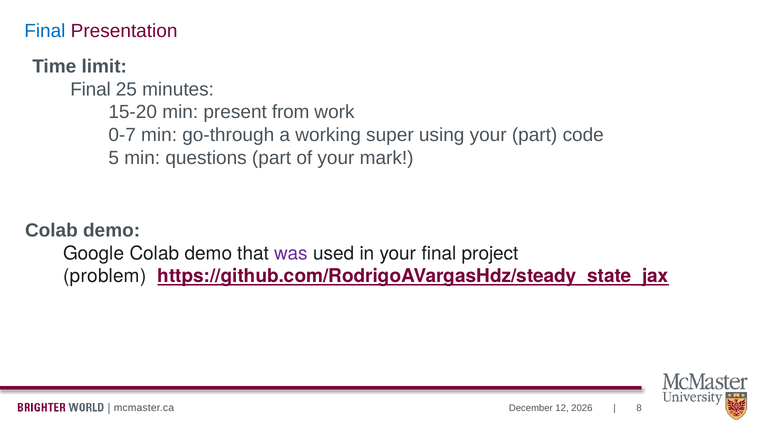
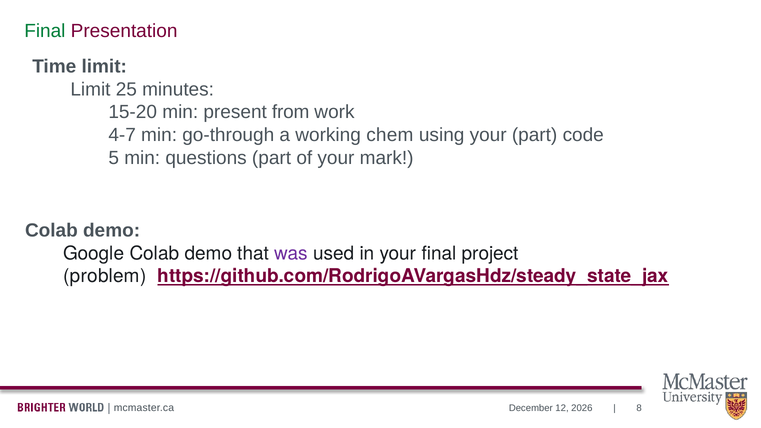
Final at (45, 31) colour: blue -> green
Final at (91, 89): Final -> Limit
0-7: 0-7 -> 4-7
super: super -> chem
